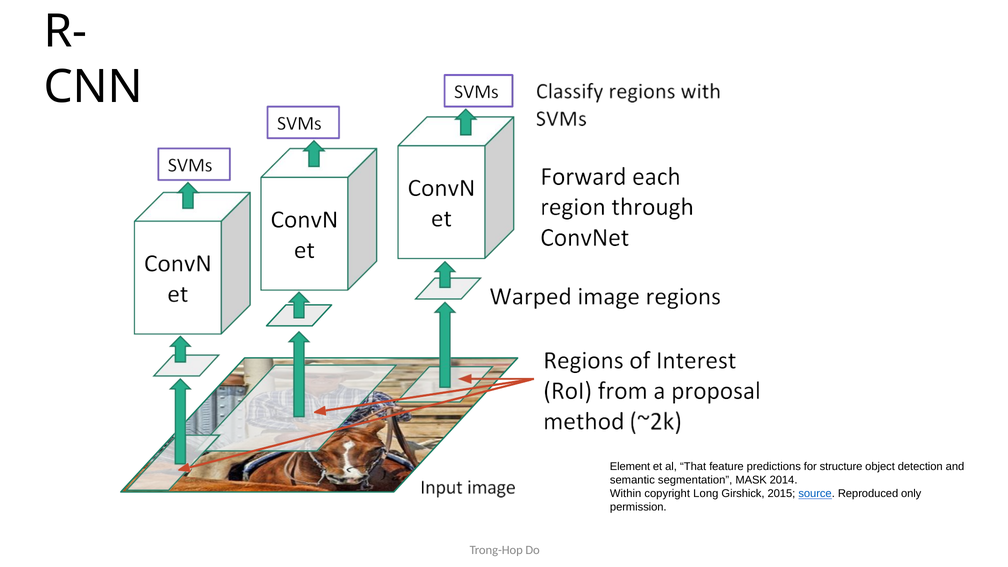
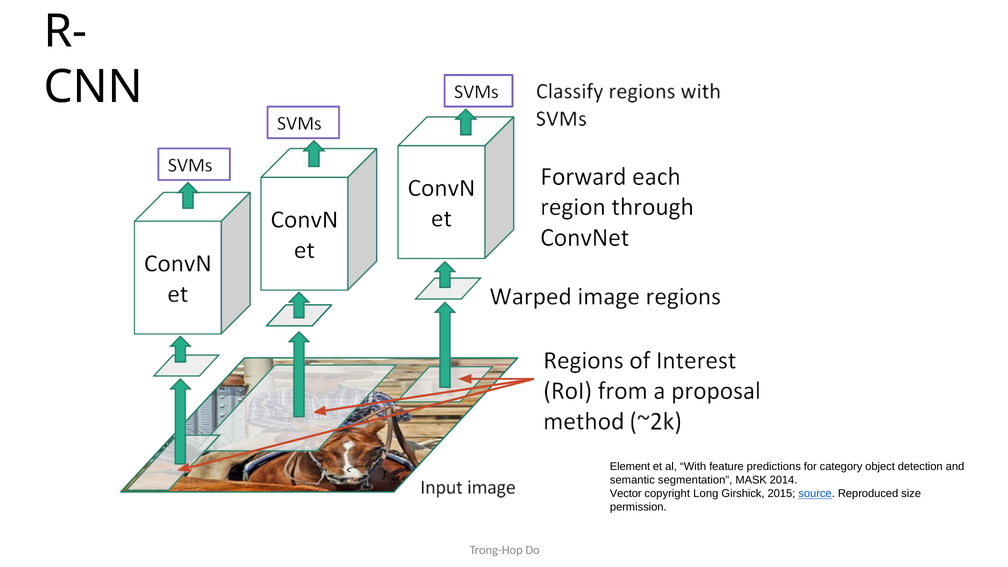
That: That -> With
structure: structure -> category
Within: Within -> Vector
only: only -> size
